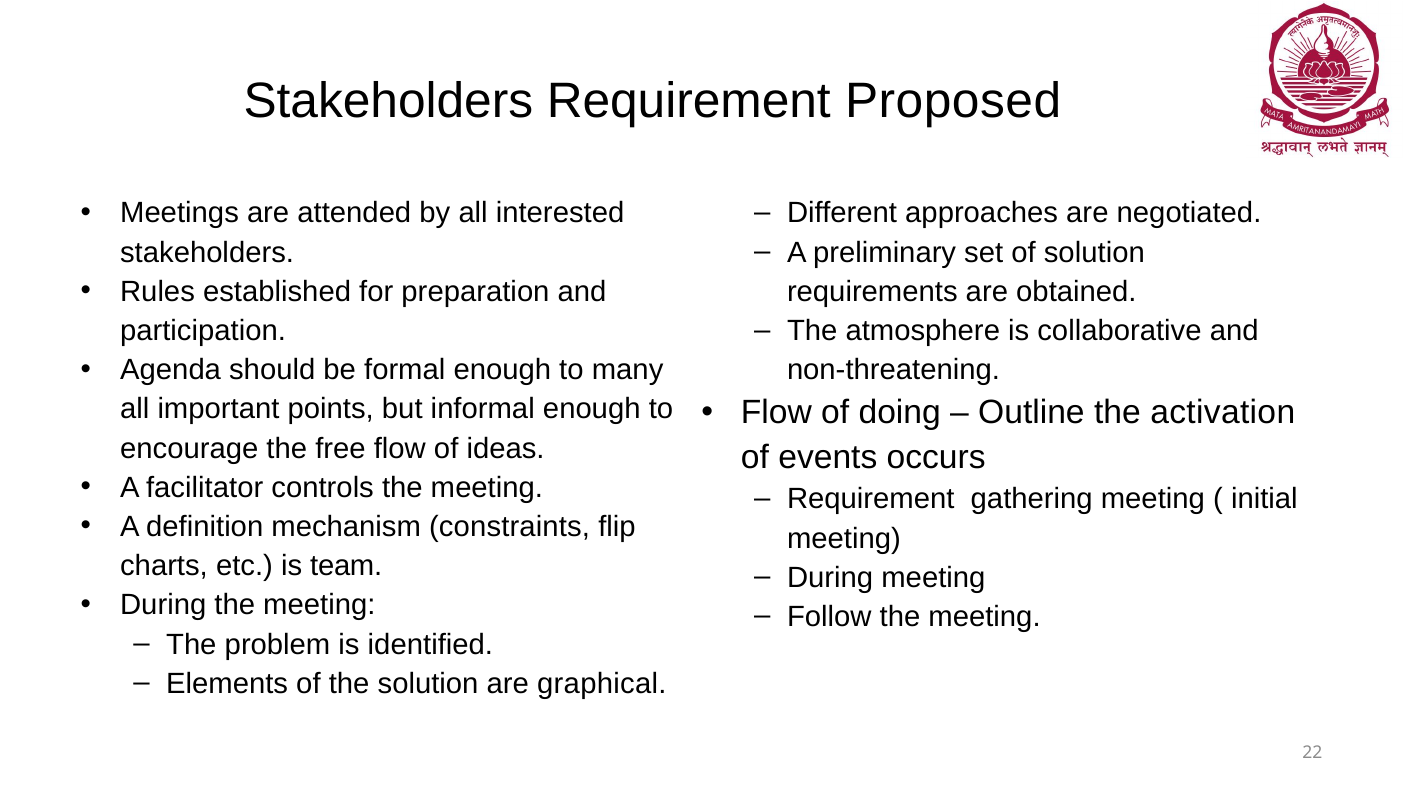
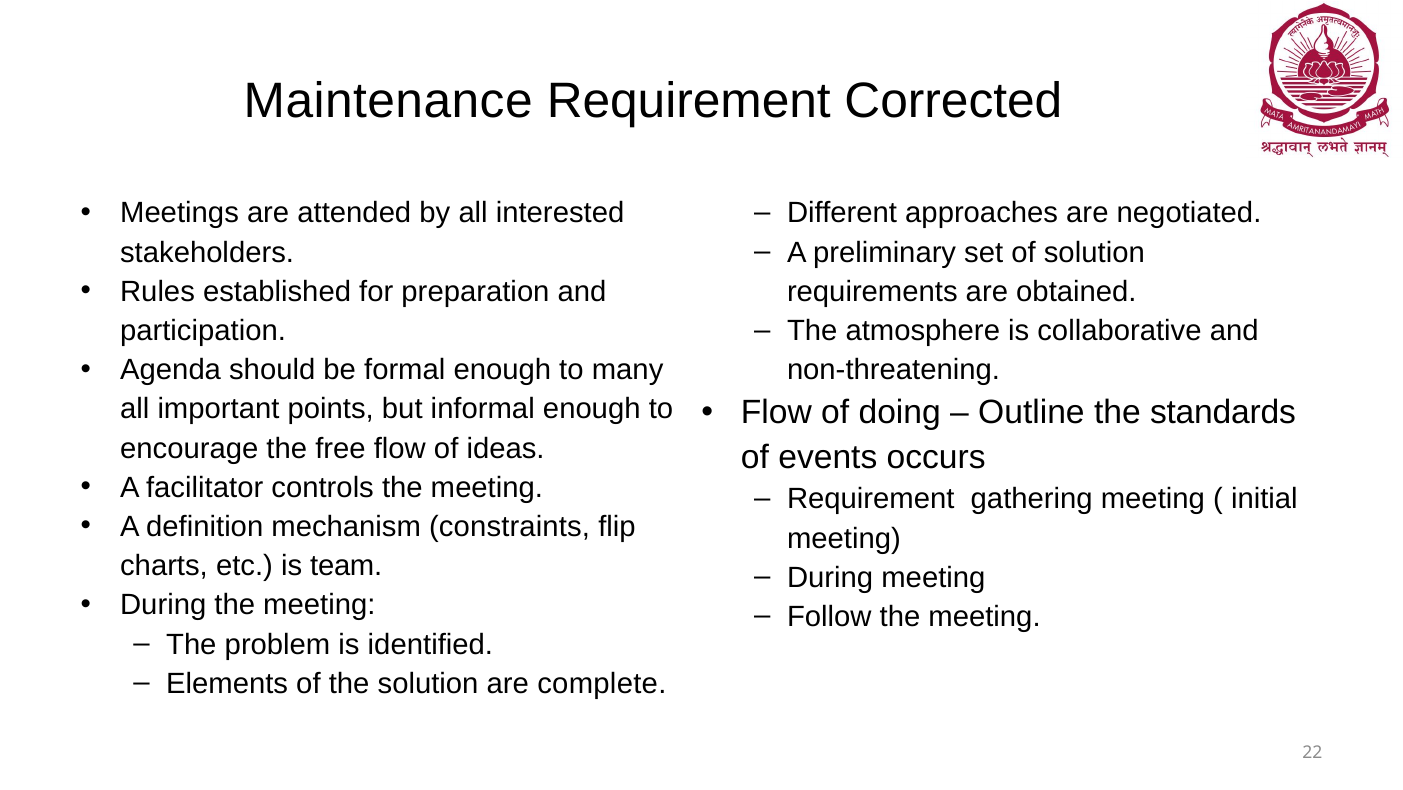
Stakeholders at (388, 101): Stakeholders -> Maintenance
Proposed: Proposed -> Corrected
activation: activation -> standards
graphical: graphical -> complete
